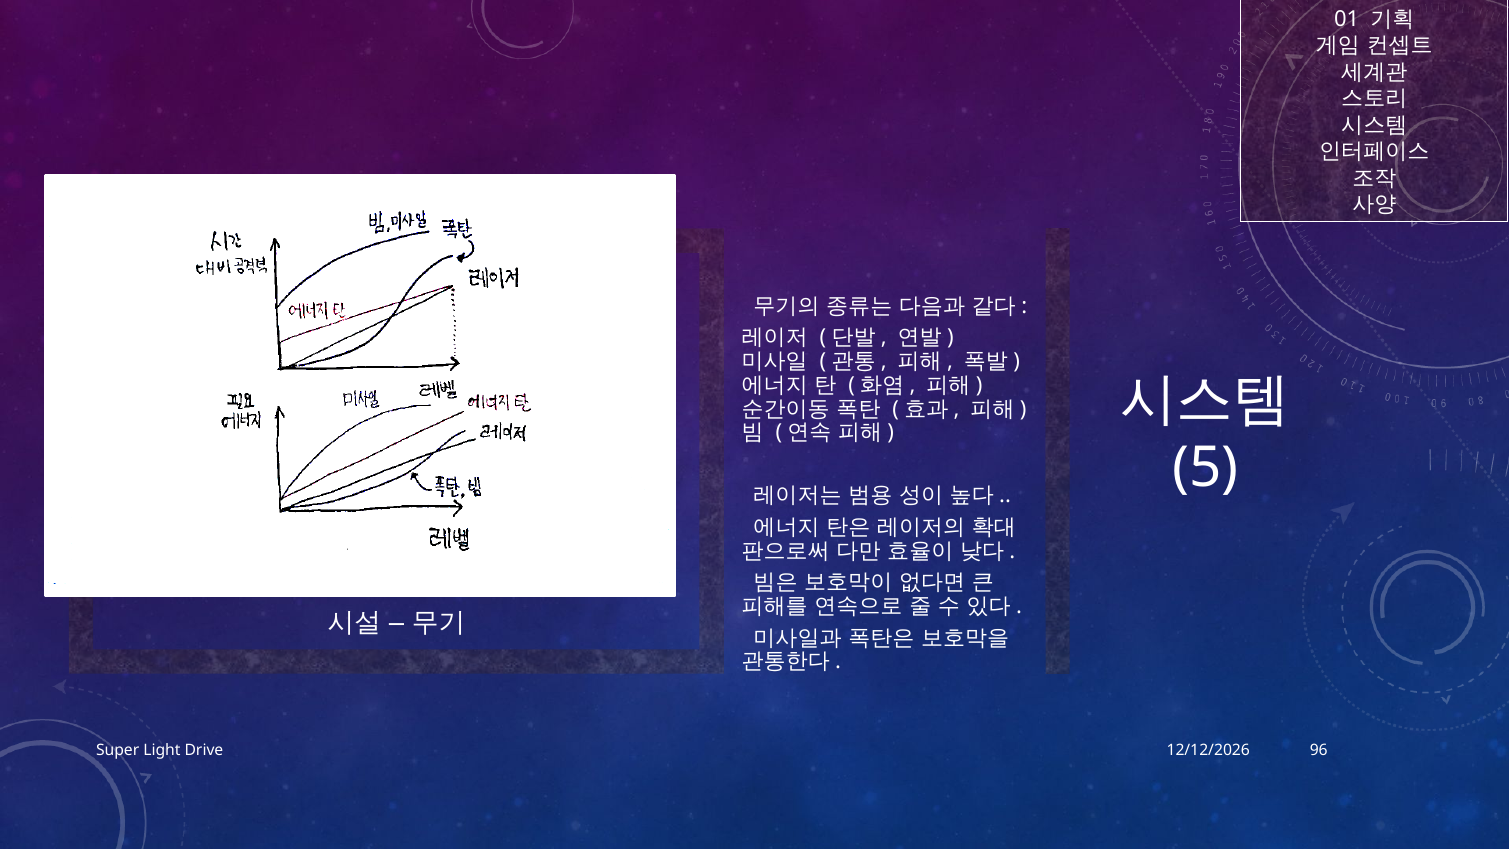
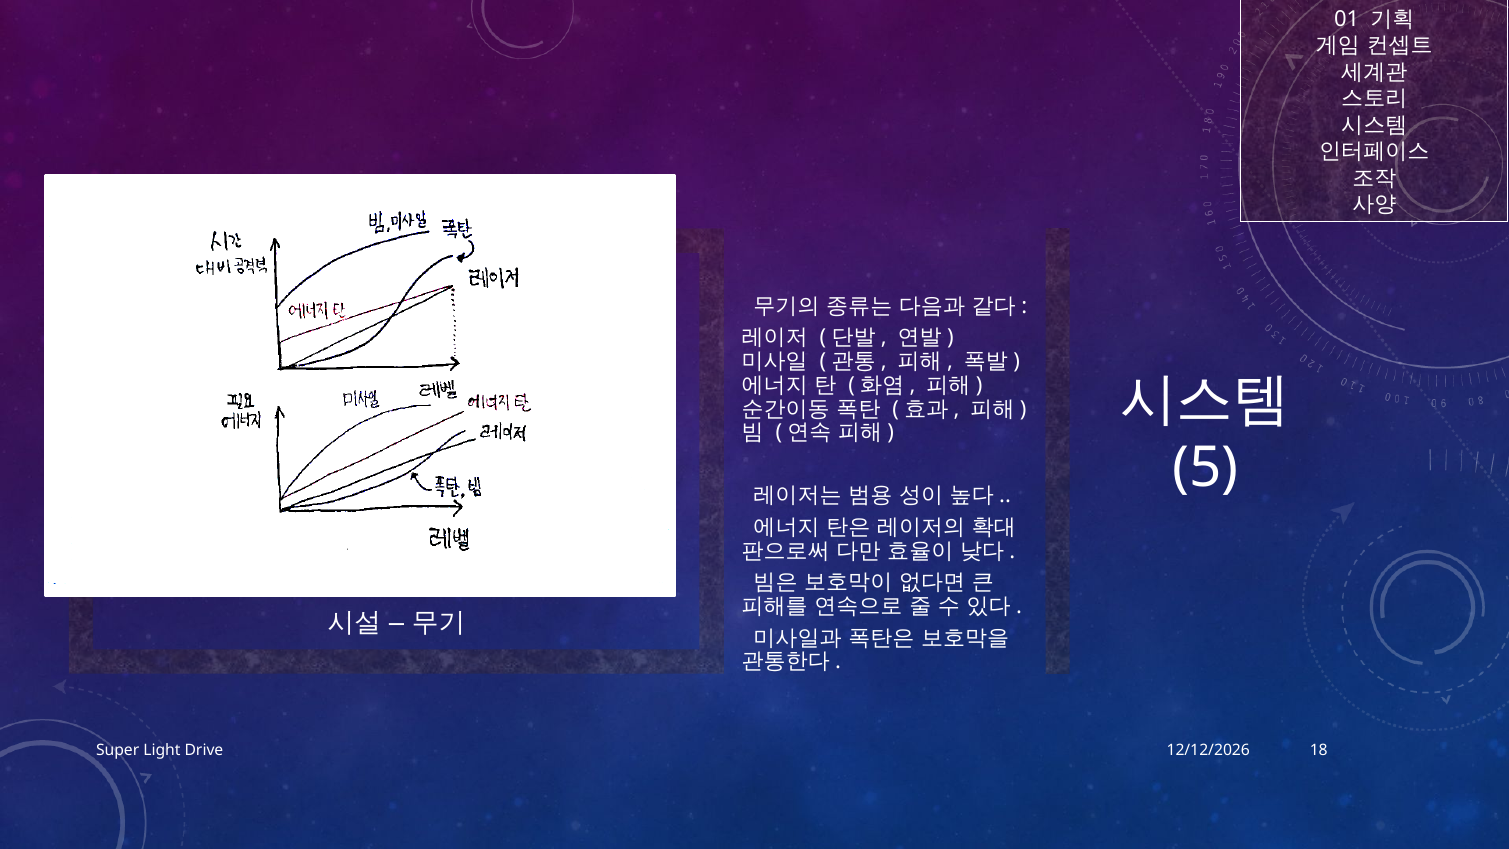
96: 96 -> 18
